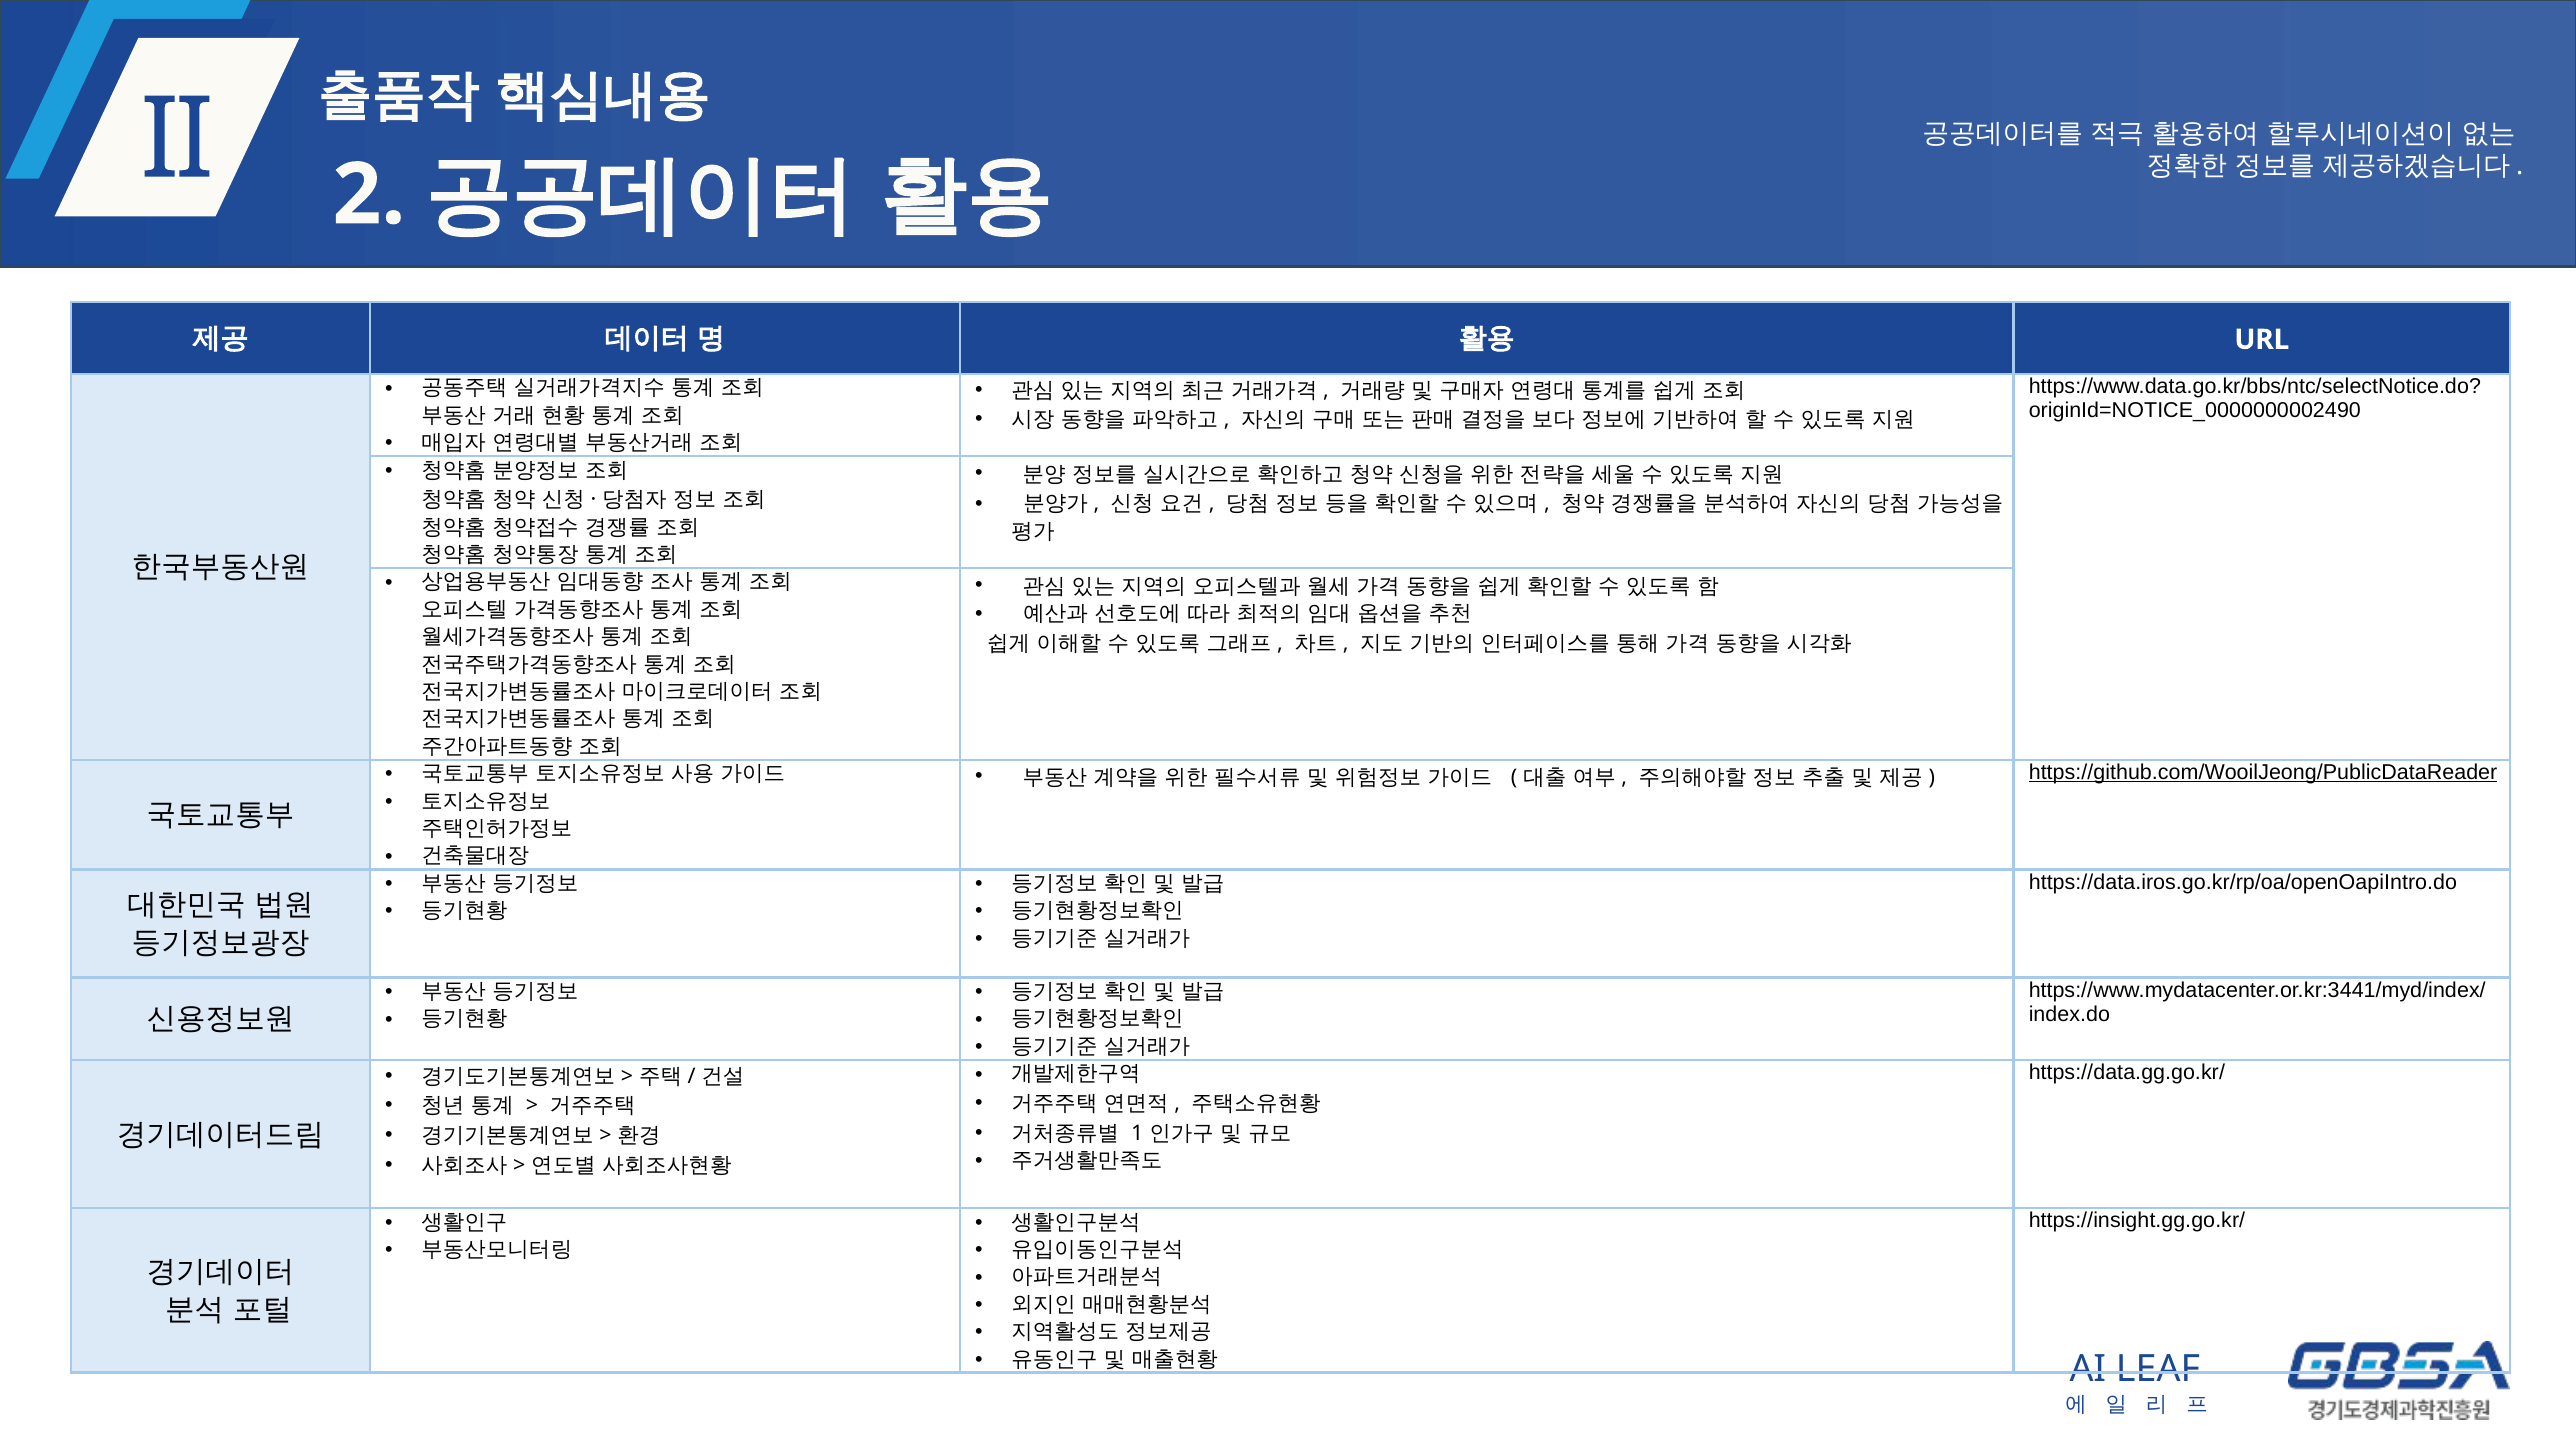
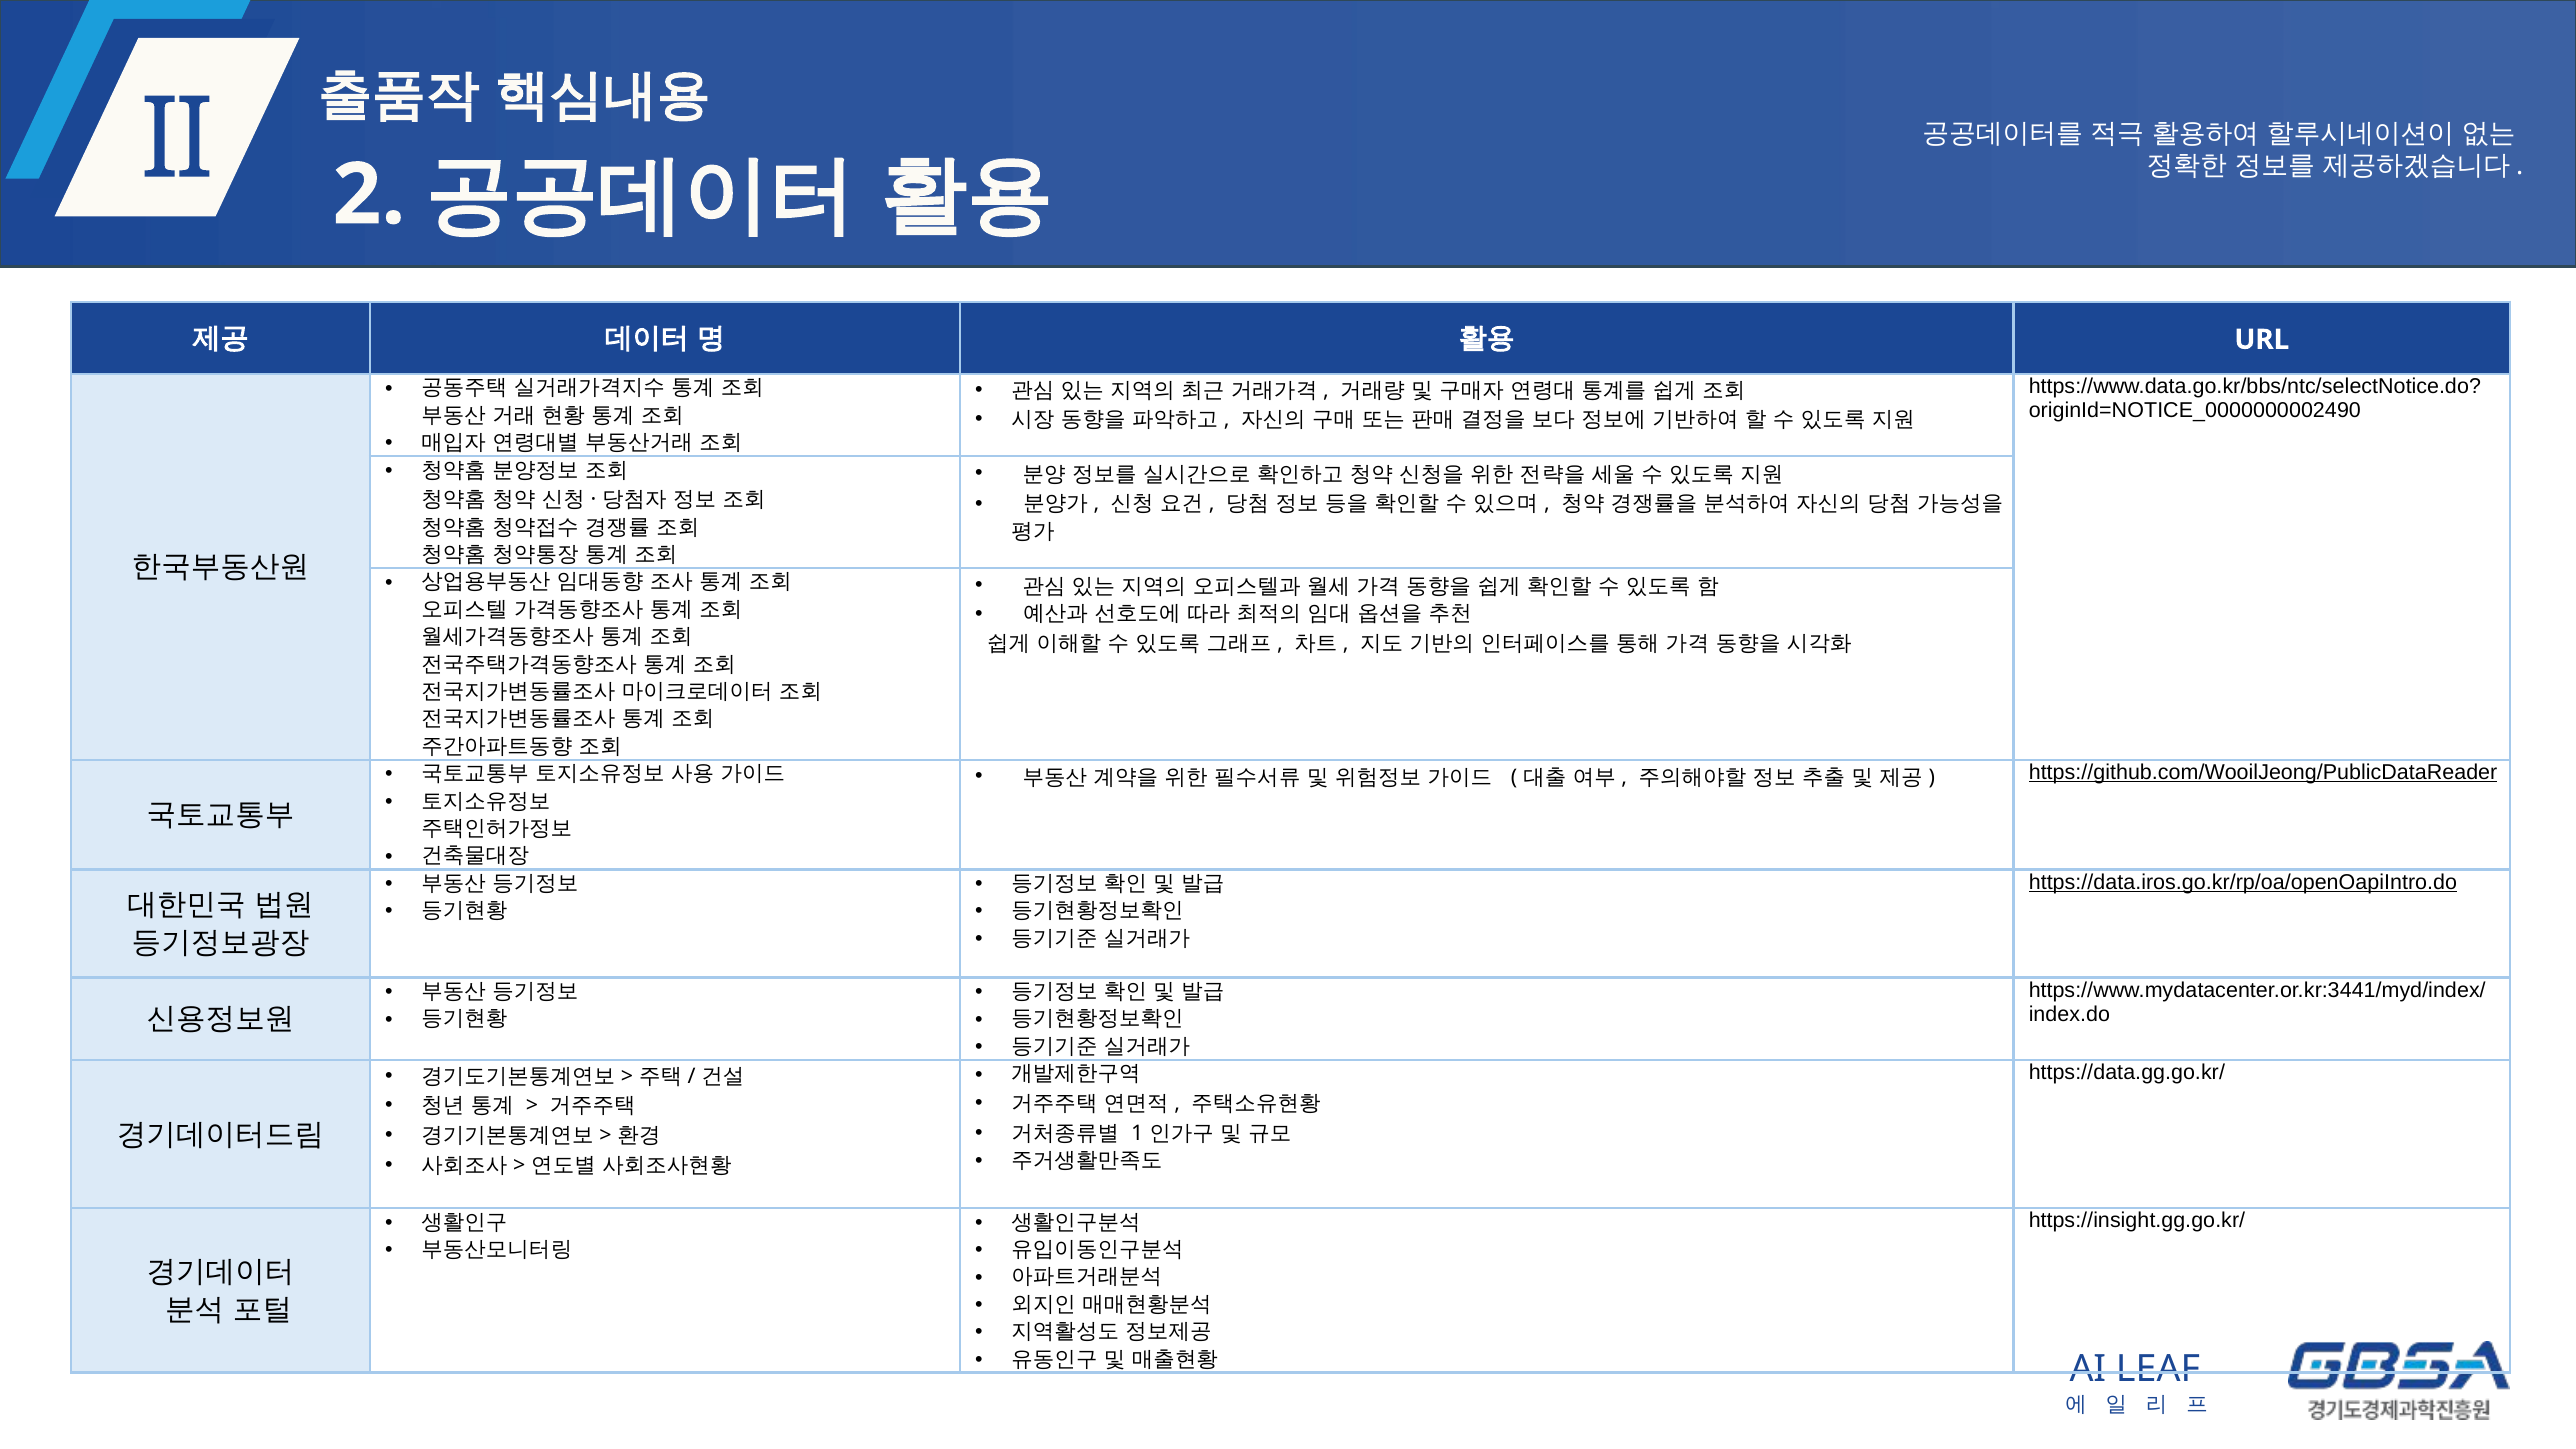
https://data.iros.go.kr/rp/oa/openOapiIntro.do underline: none -> present
